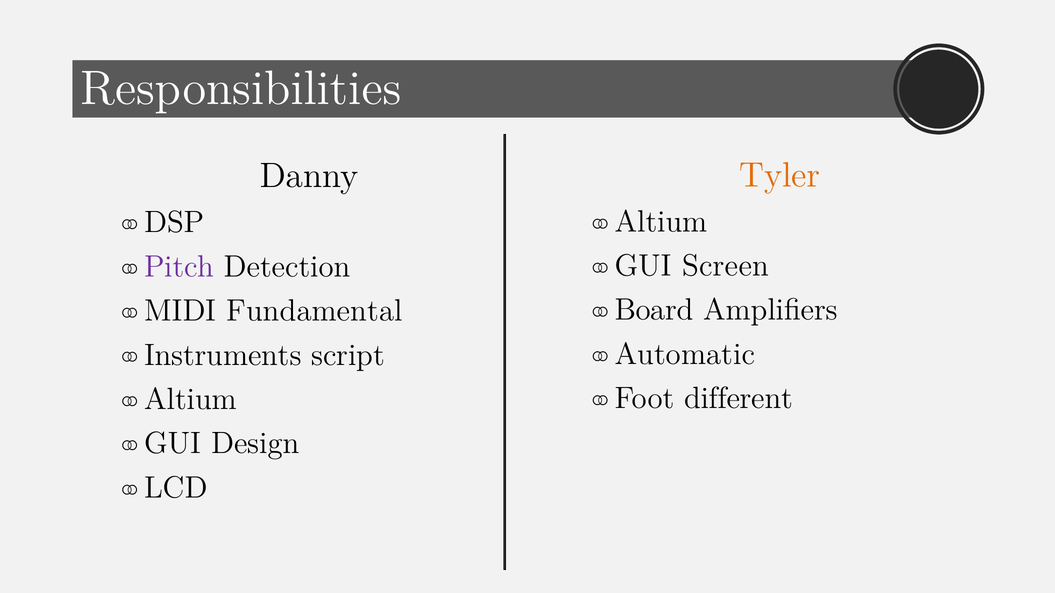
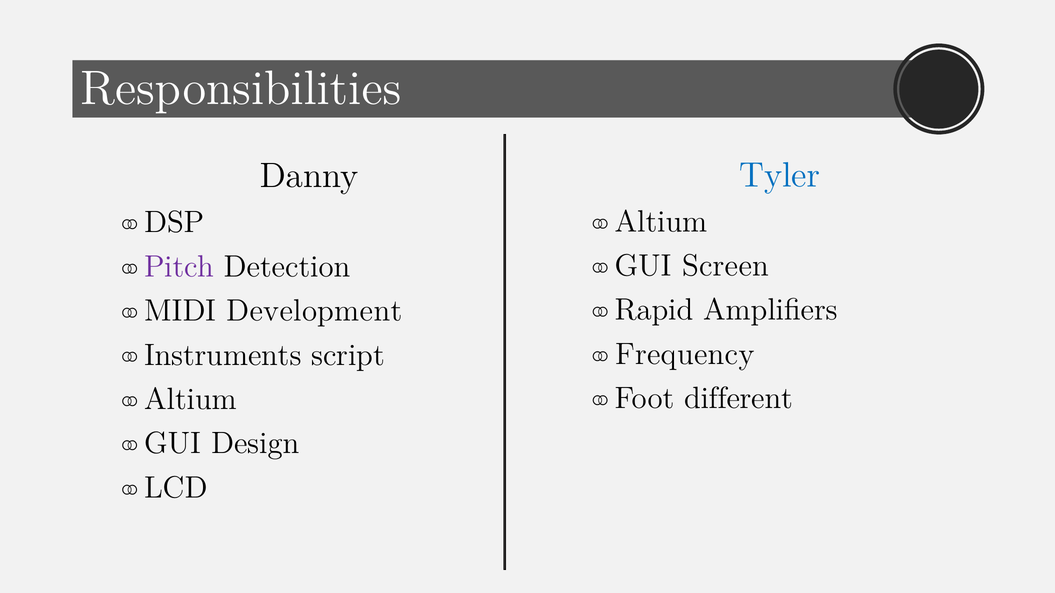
Tyler colour: orange -> blue
Board: Board -> Rapid
Fundamental: Fundamental -> Development
Automatic: Automatic -> Frequency
